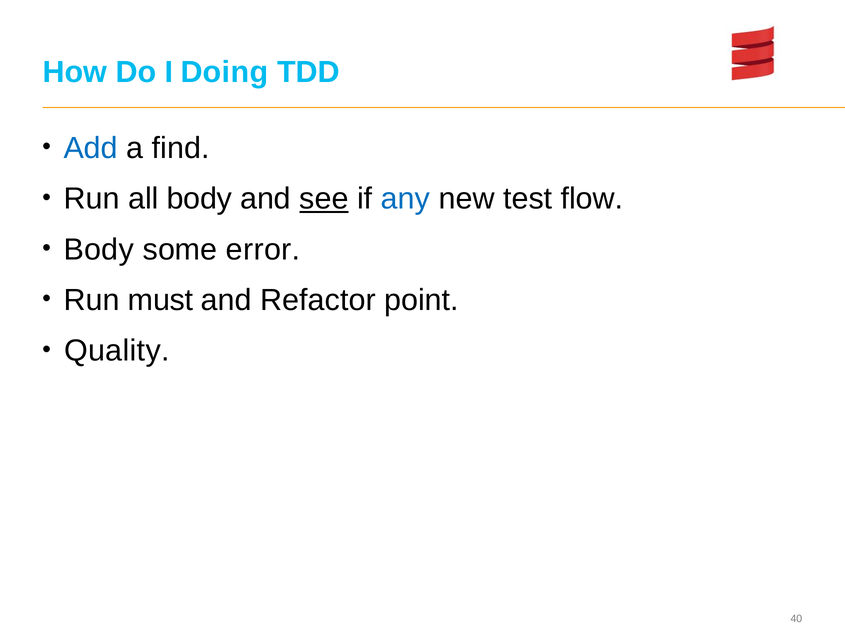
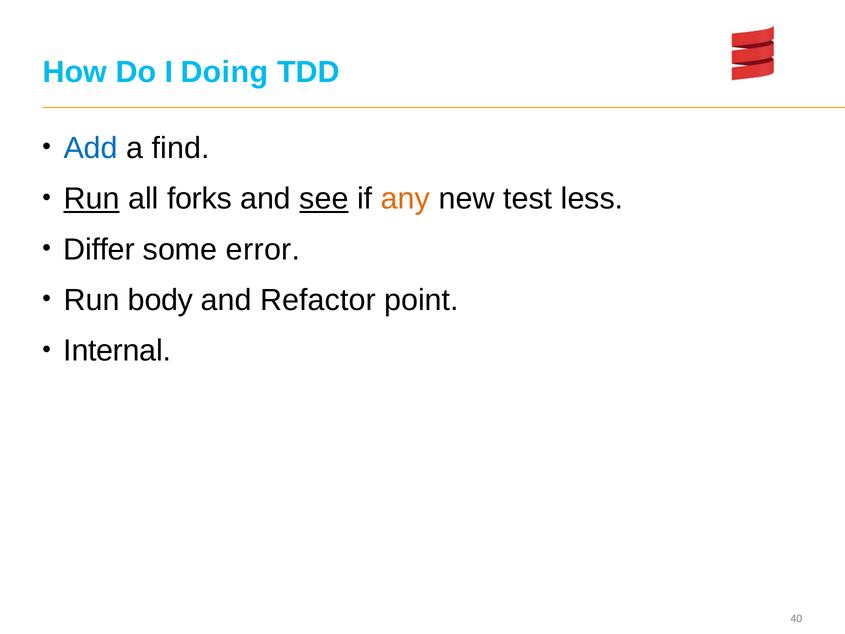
Run at (92, 199) underline: none -> present
all body: body -> forks
any colour: blue -> orange
flow: flow -> less
Body at (99, 249): Body -> Differ
must: must -> body
Quality: Quality -> Internal
